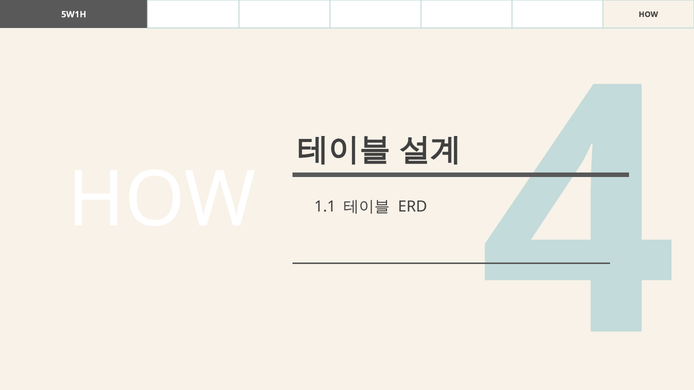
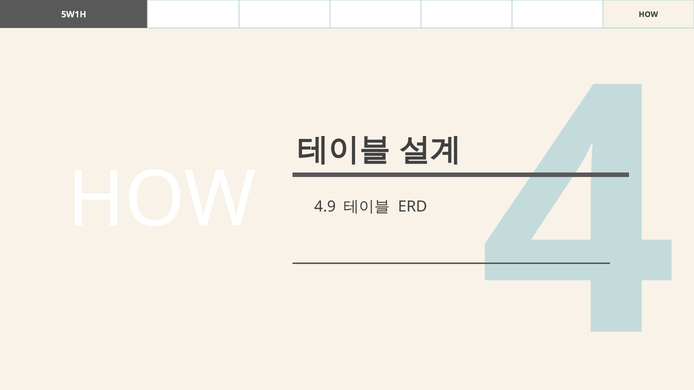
1.1: 1.1 -> 4.9
